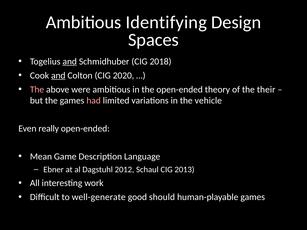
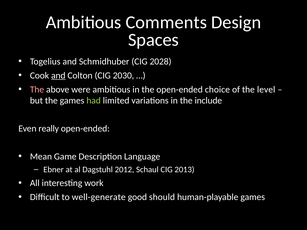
Identifying: Identifying -> Comments
and at (70, 62) underline: present -> none
2018: 2018 -> 2028
2020: 2020 -> 2030
theory: theory -> choice
their: their -> level
had colour: pink -> light green
vehicle: vehicle -> include
